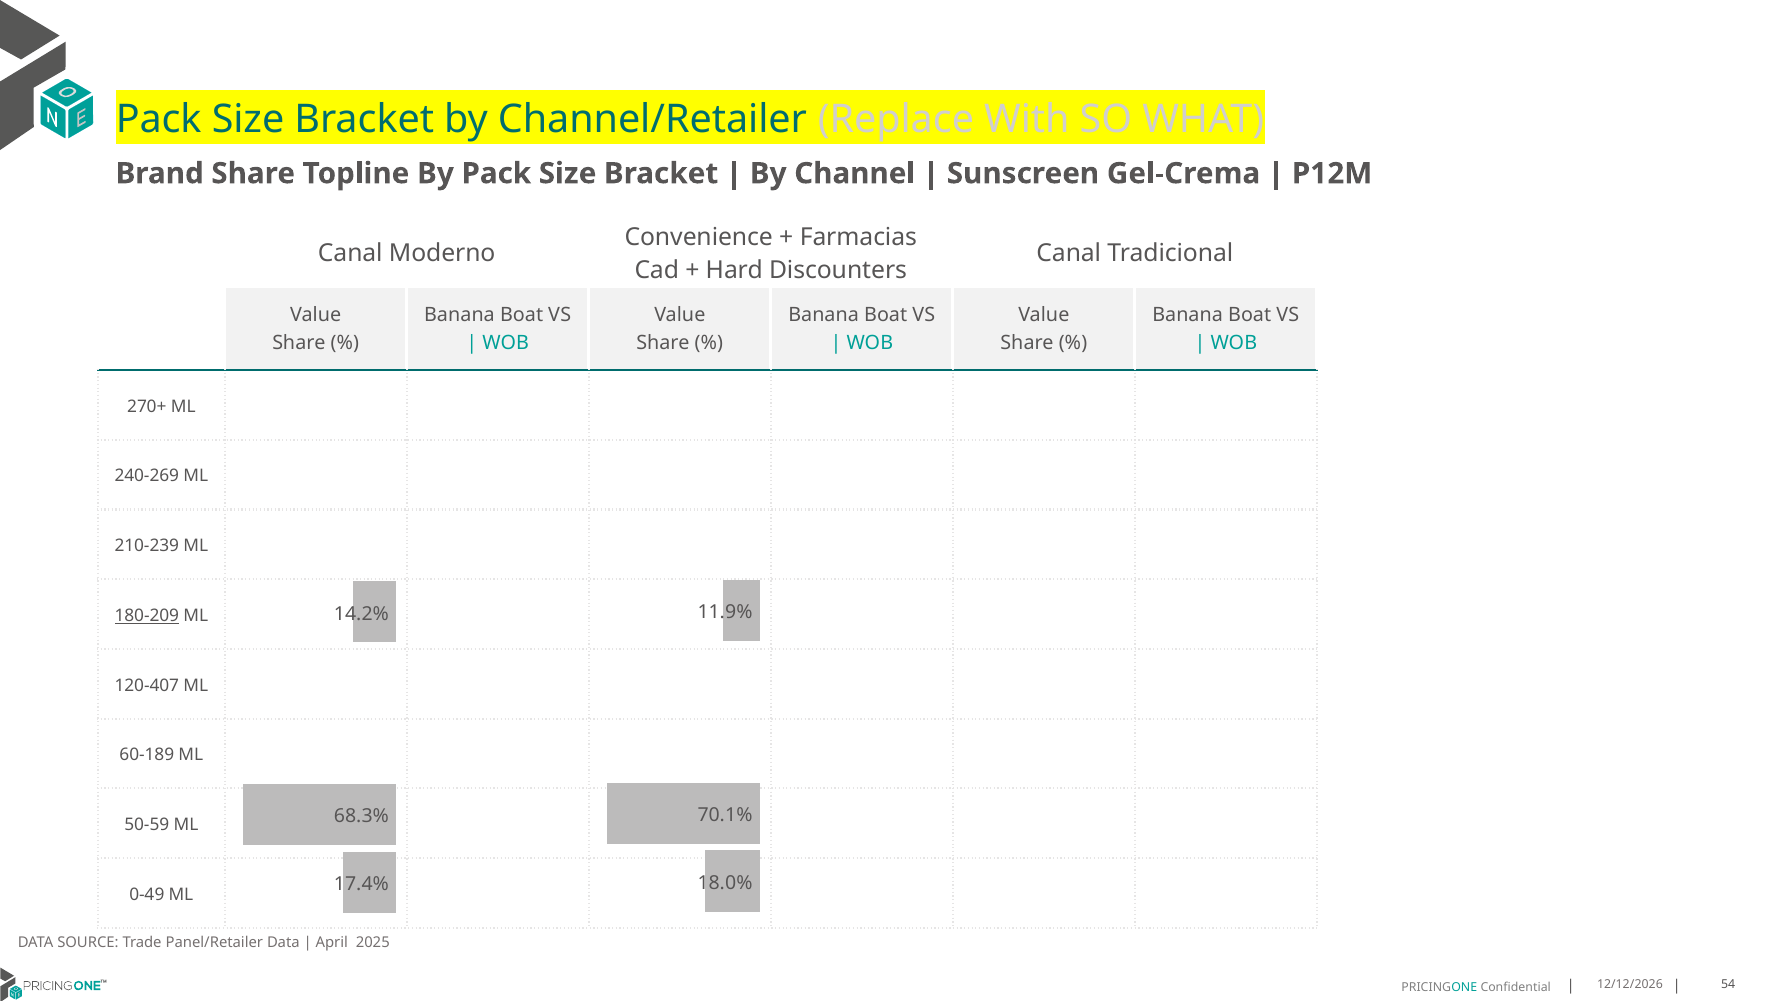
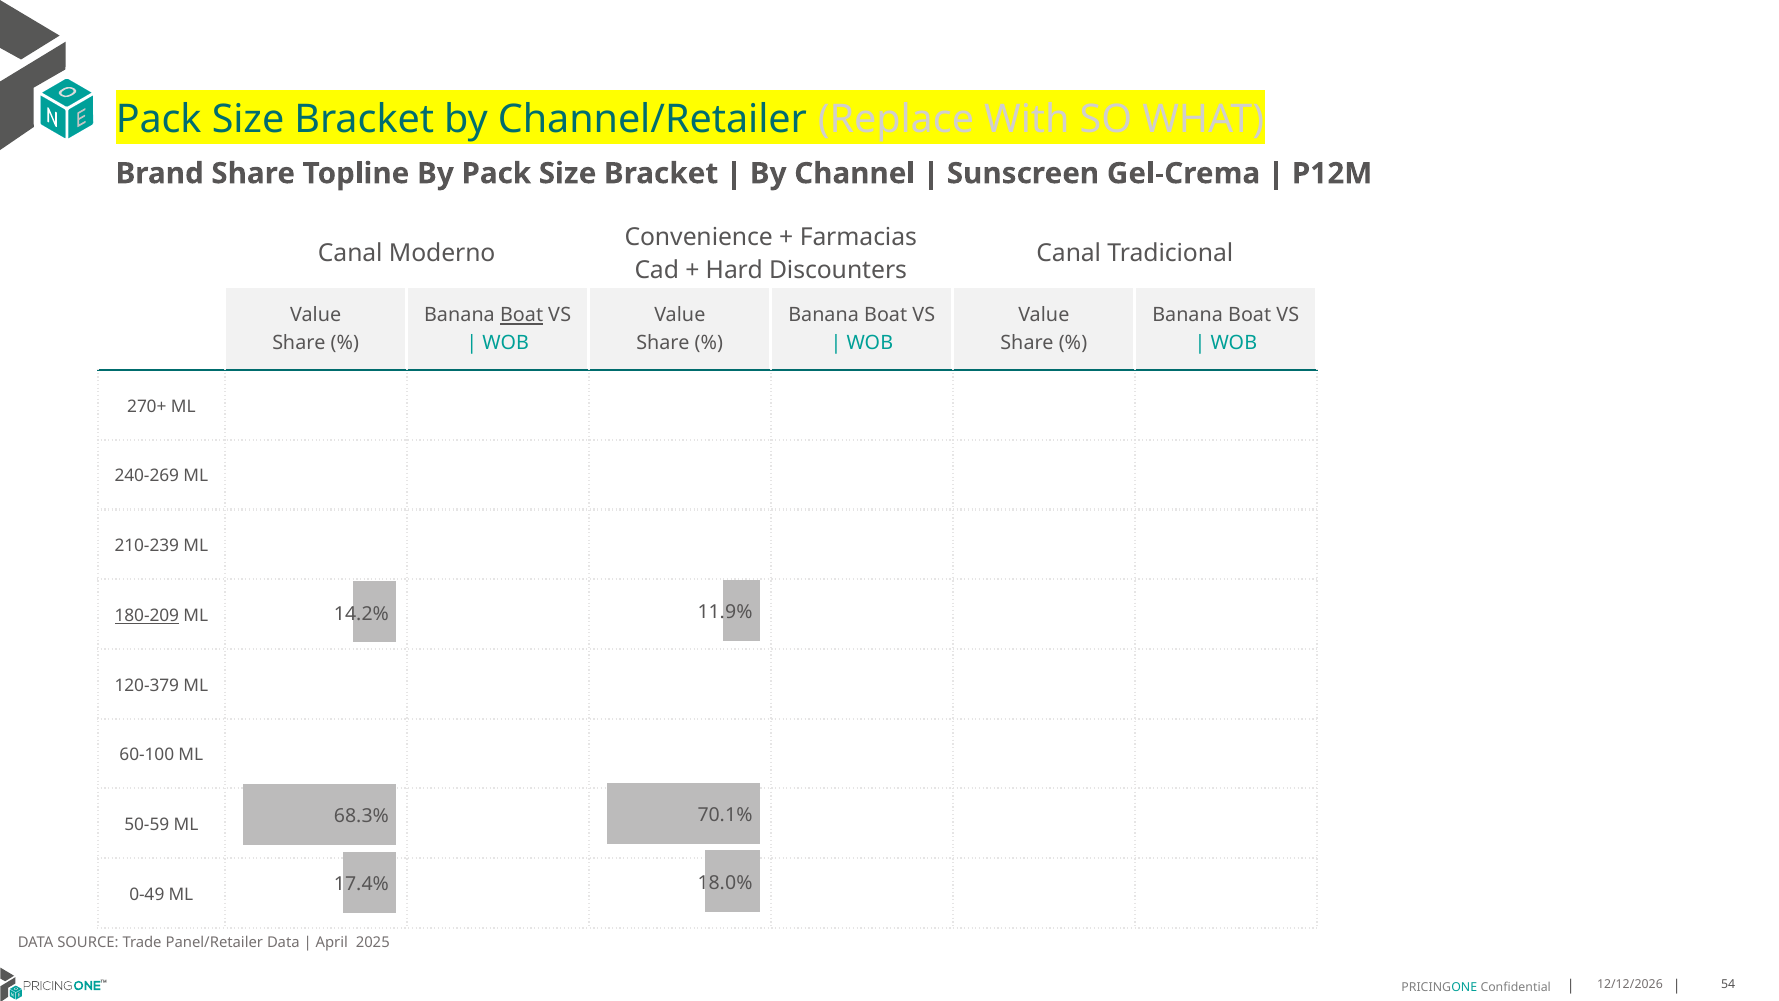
Boat at (522, 315) underline: none -> present
120-407: 120-407 -> 120-379
60-189: 60-189 -> 60-100
